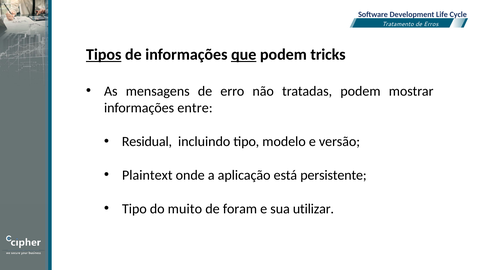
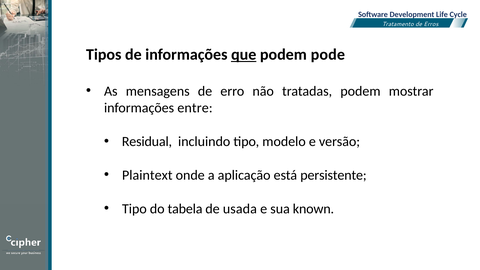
Tipos underline: present -> none
tricks: tricks -> pode
muito: muito -> tabela
foram: foram -> usada
utilizar: utilizar -> known
